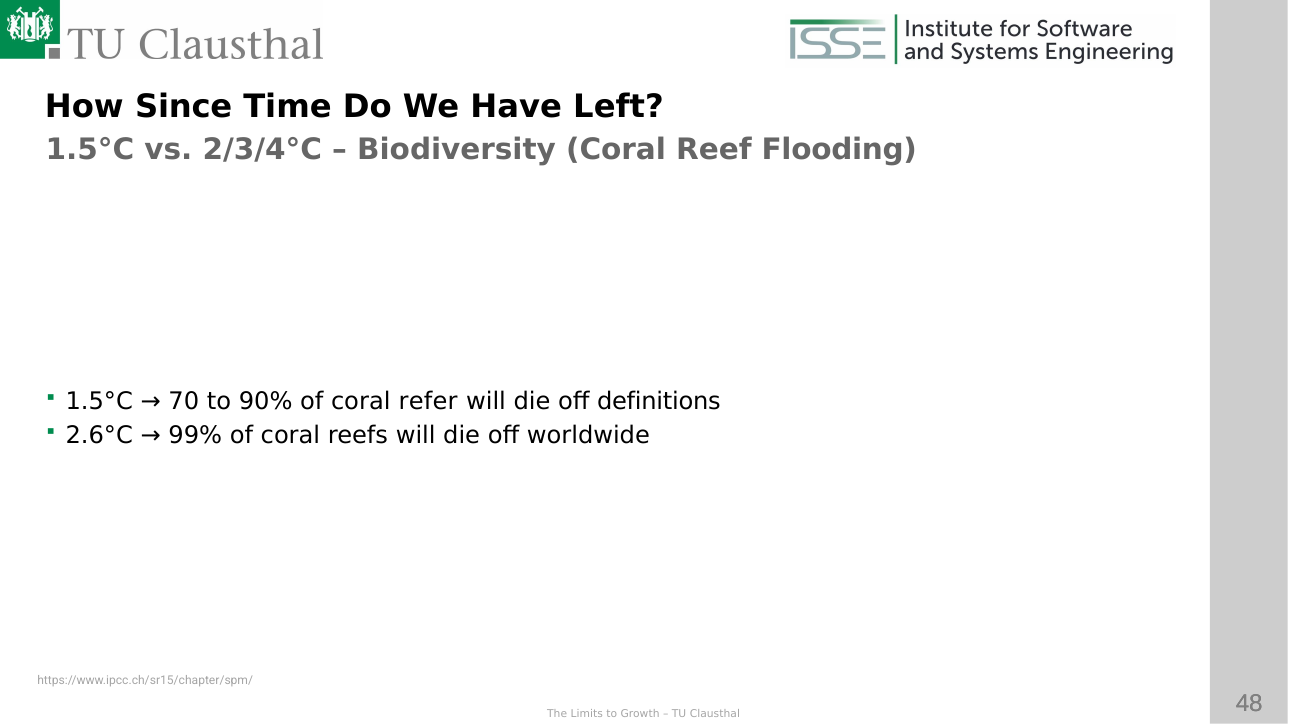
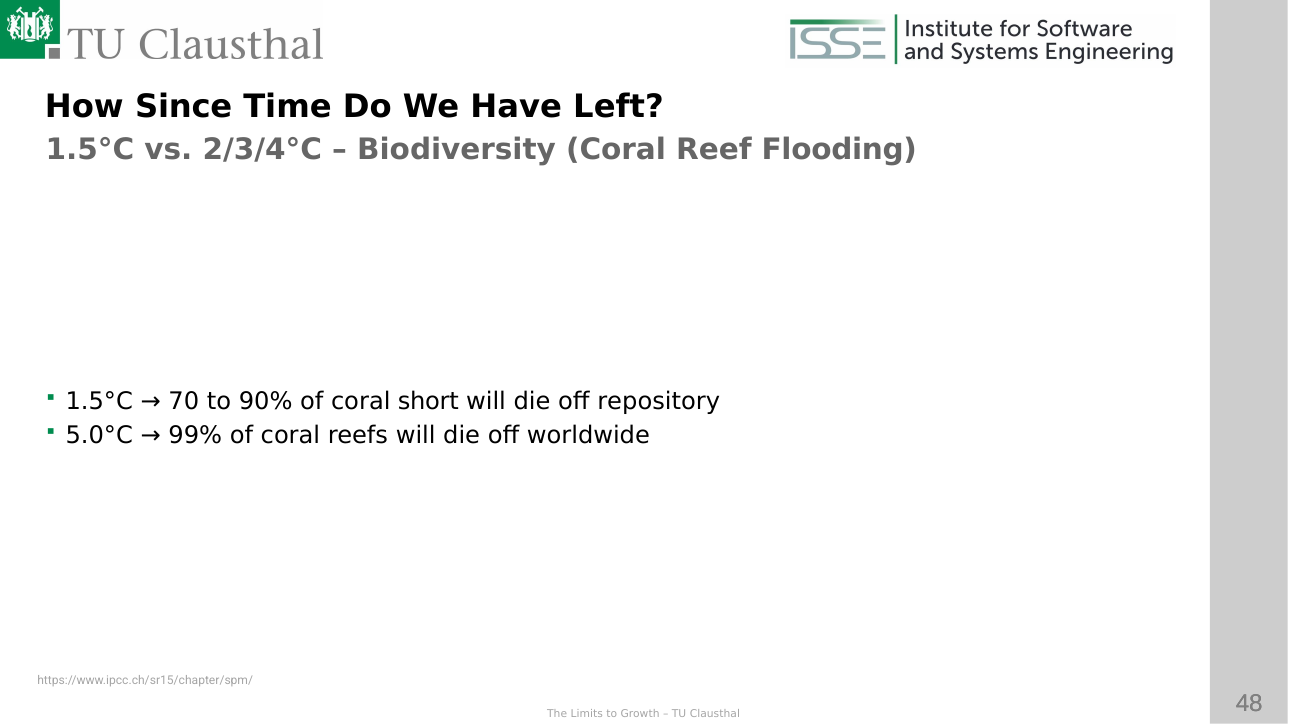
refer: refer -> short
definitions: definitions -> repository
2.6°C: 2.6°C -> 5.0°C
